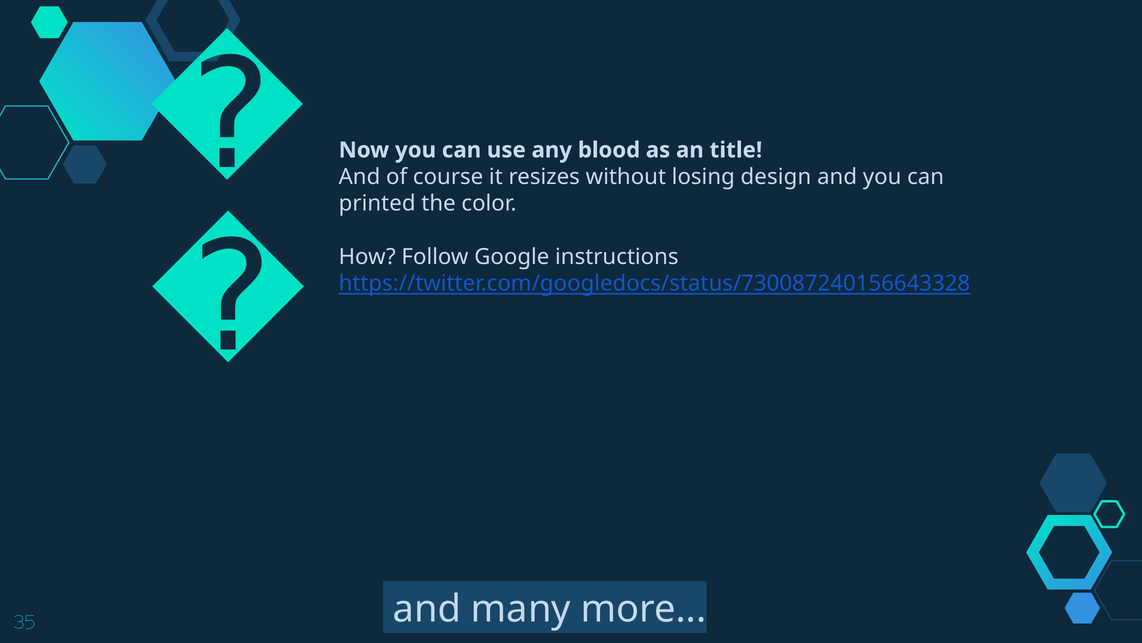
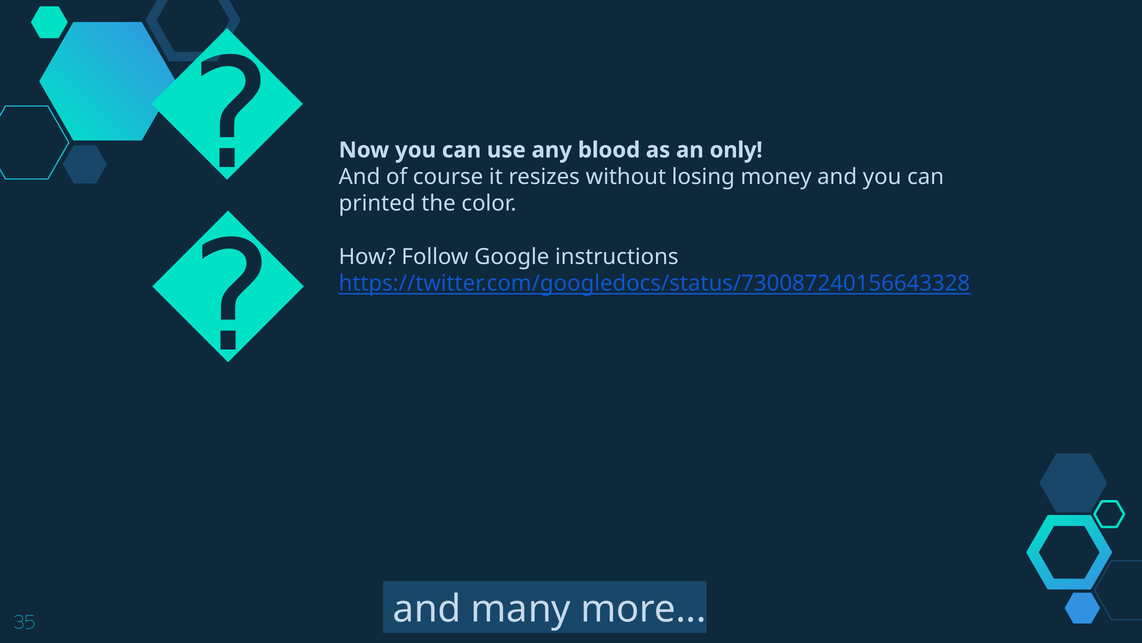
title: title -> only
design: design -> money
